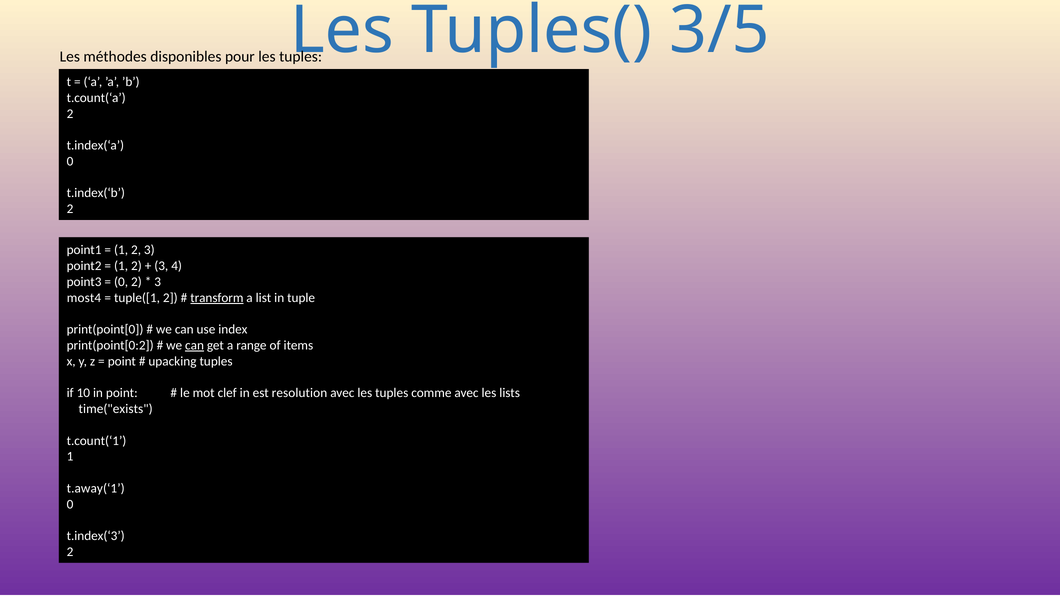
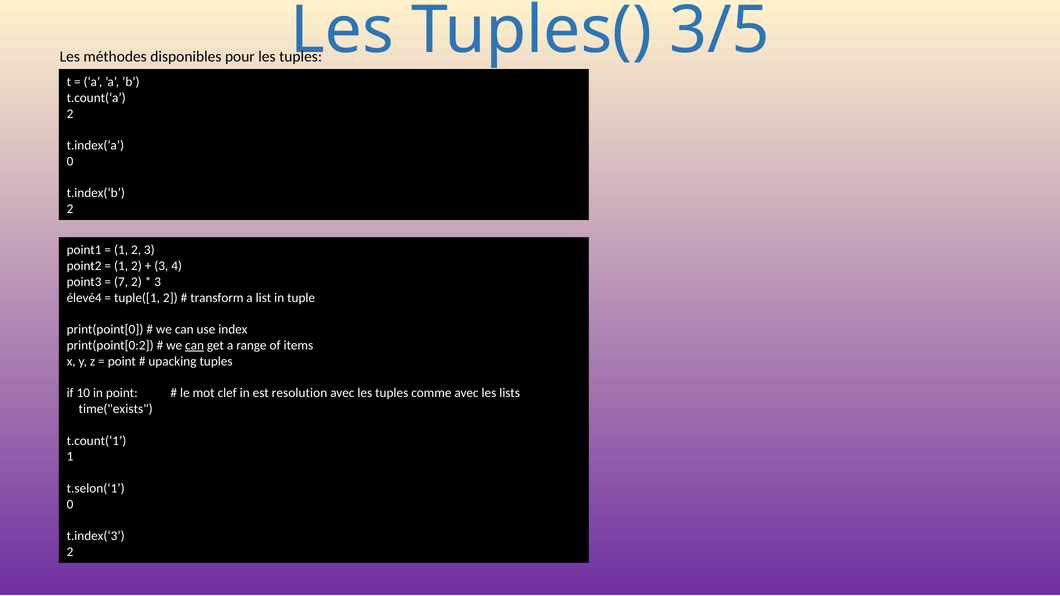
0 at (121, 282): 0 -> 7
most4: most4 -> élevé4
transform underline: present -> none
t.away(‘1: t.away(‘1 -> t.selon(‘1
